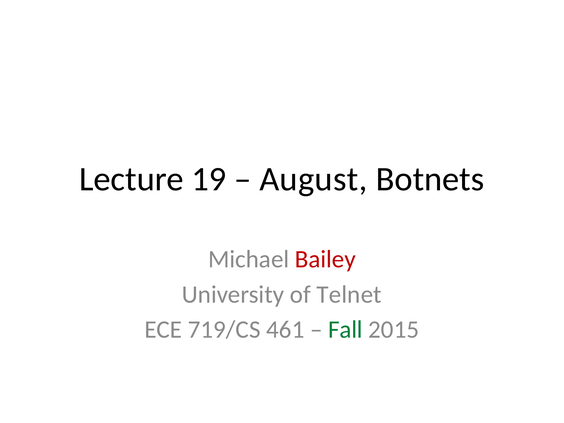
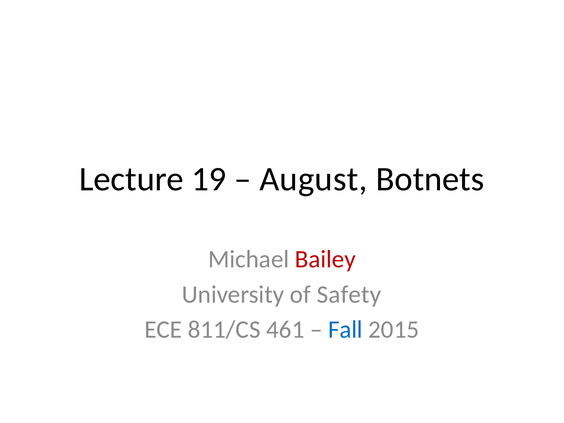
Telnet: Telnet -> Safety
719/CS: 719/CS -> 811/CS
Fall colour: green -> blue
